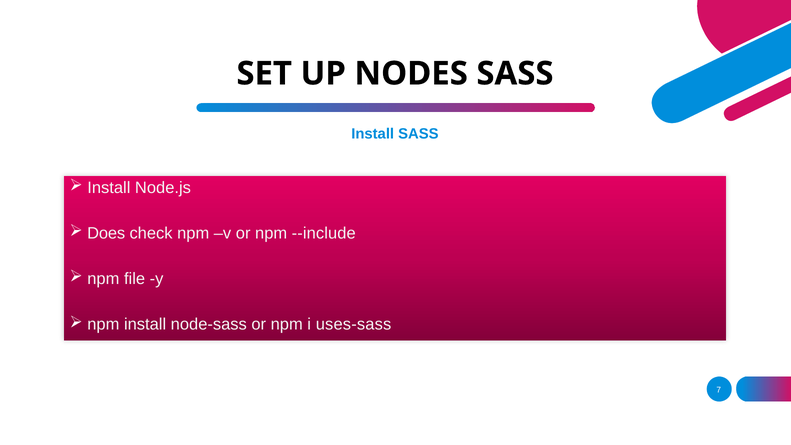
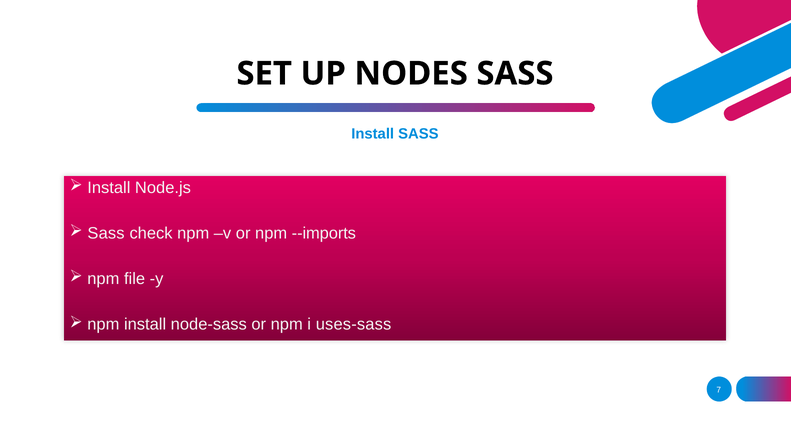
Does at (106, 233): Does -> Sass
--include: --include -> --imports
